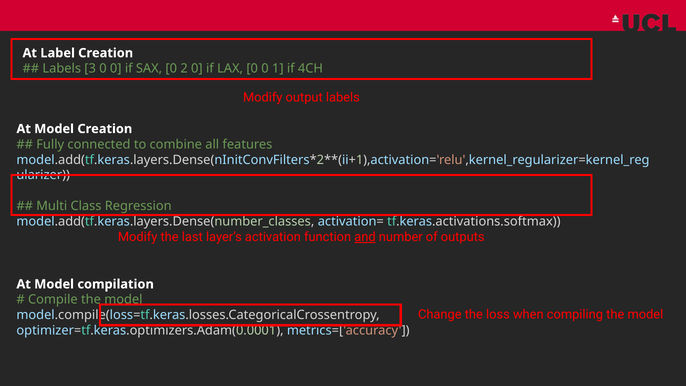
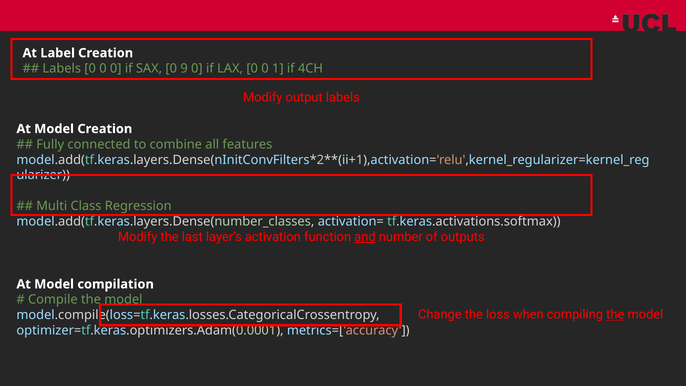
Labels 3: 3 -> 0
2: 2 -> 9
the at (615, 315) underline: none -> present
